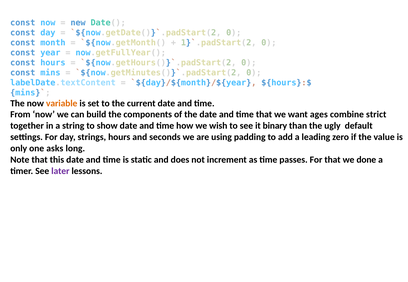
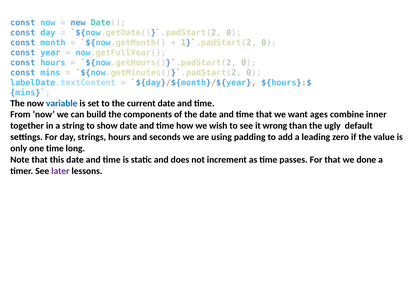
variable colour: orange -> blue
strict: strict -> inner
binary: binary -> wrong
one asks: asks -> time
